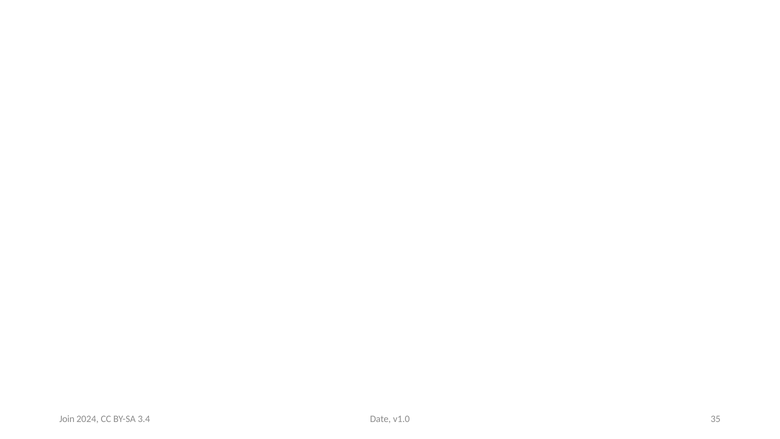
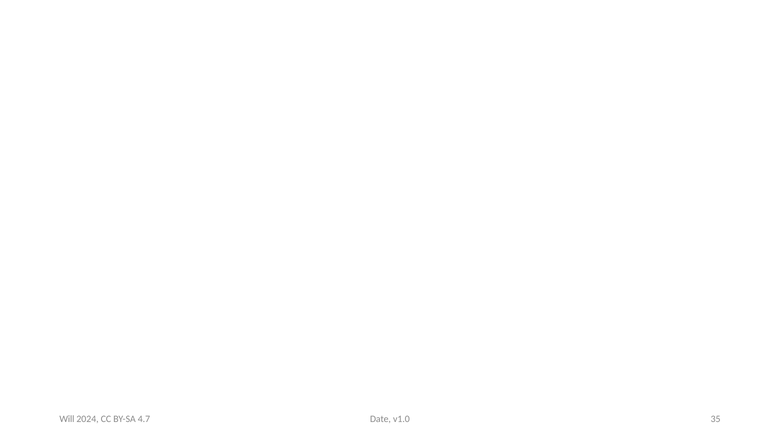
Join: Join -> Will
3.4: 3.4 -> 4.7
